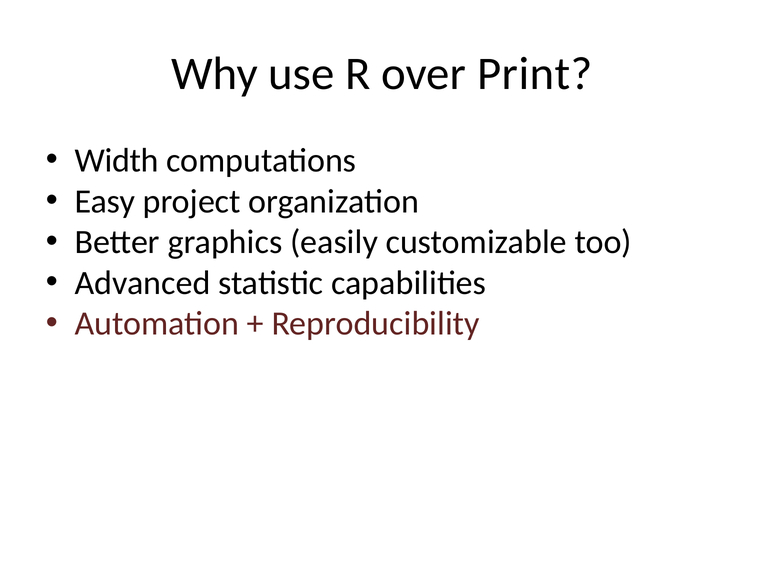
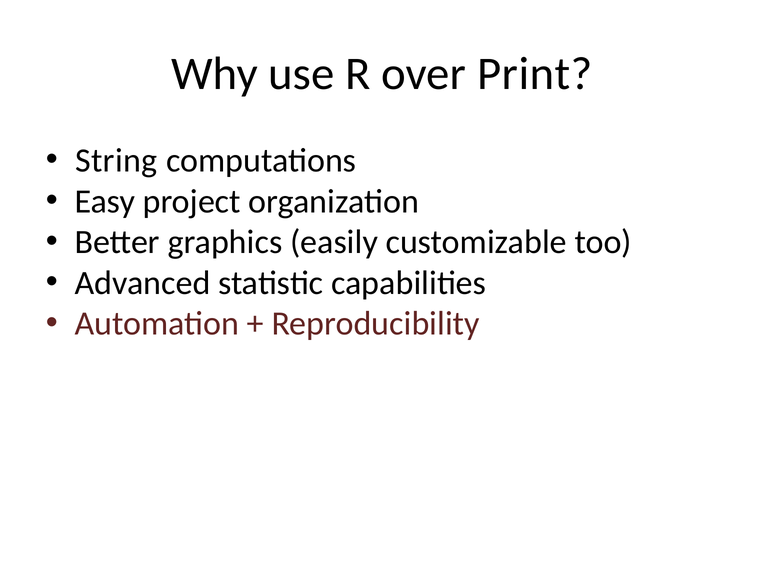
Width: Width -> String
